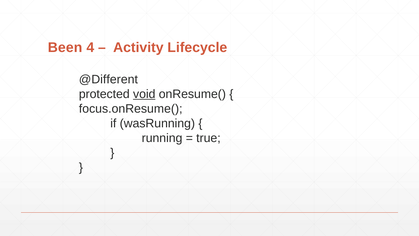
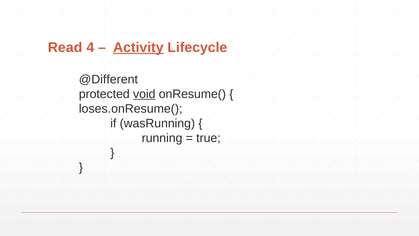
Been: Been -> Read
Activity underline: none -> present
focus.onResume(: focus.onResume( -> loses.onResume(
